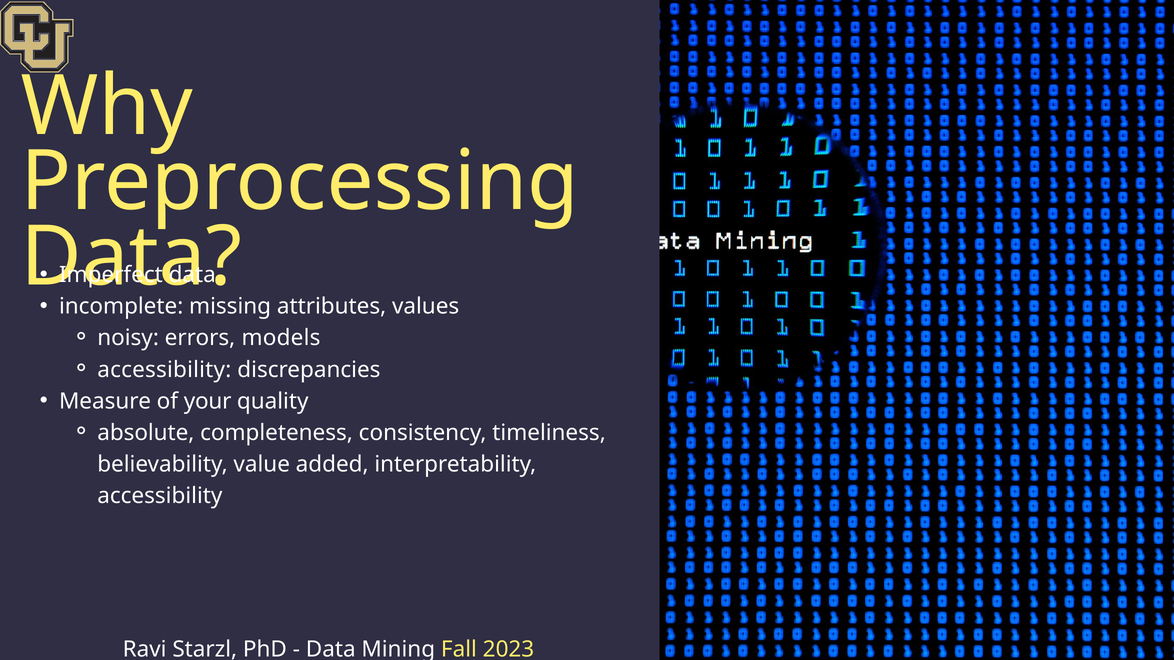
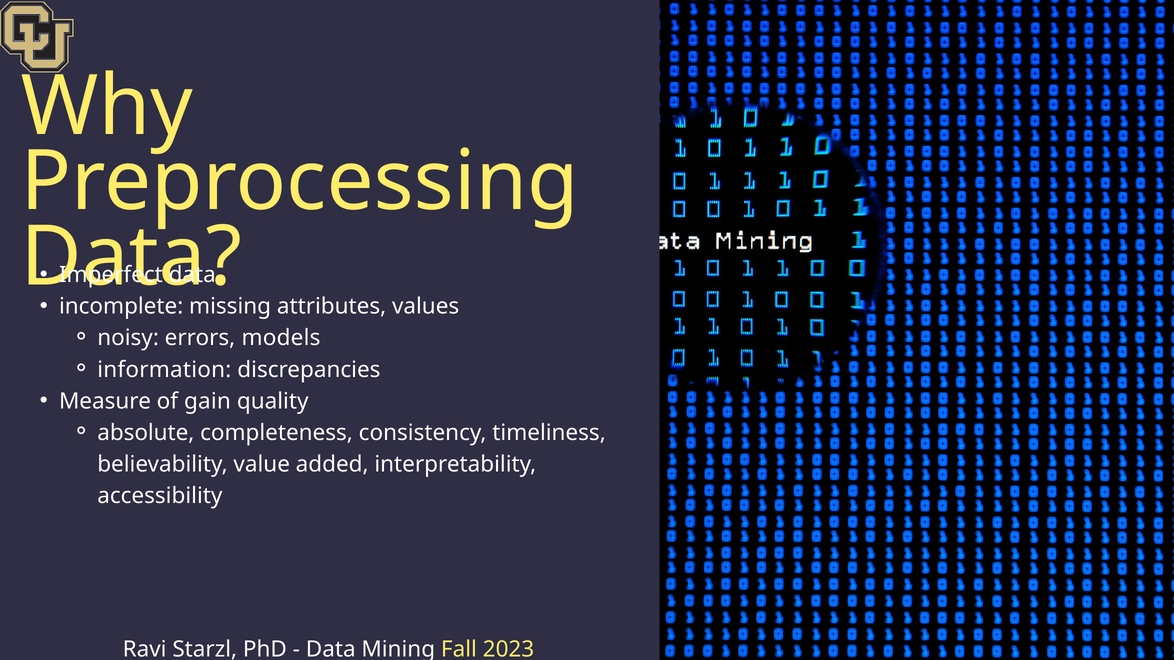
accessibility at (164, 370): accessibility -> information
your: your -> gain
